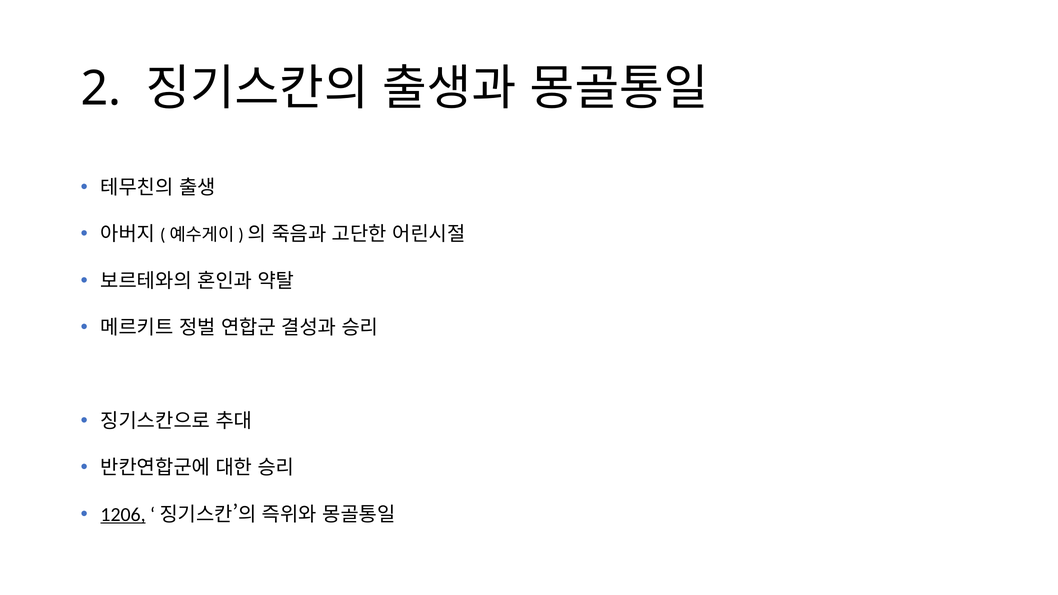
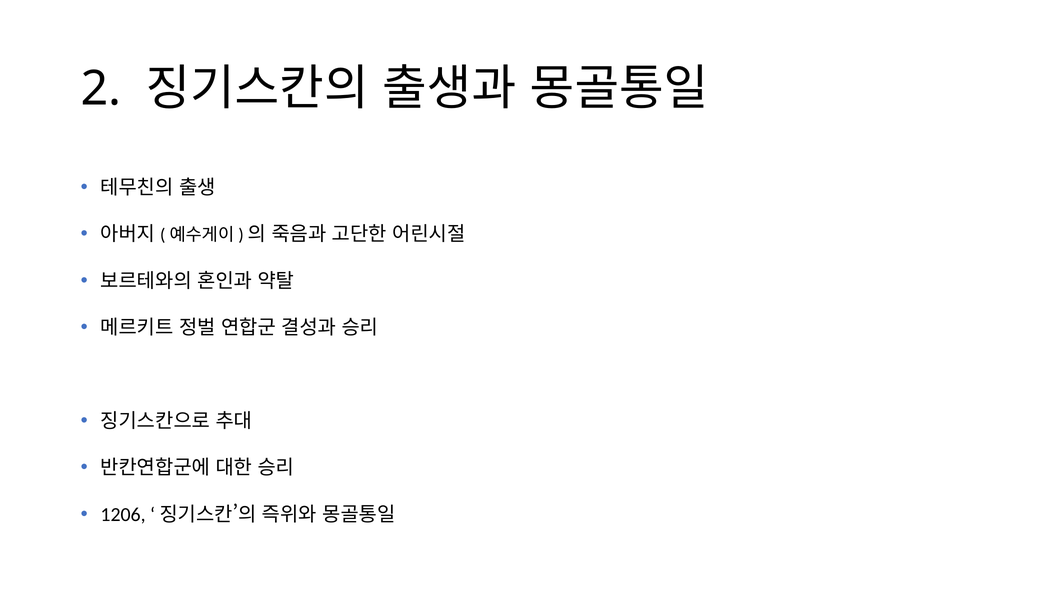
1206 underline: present -> none
